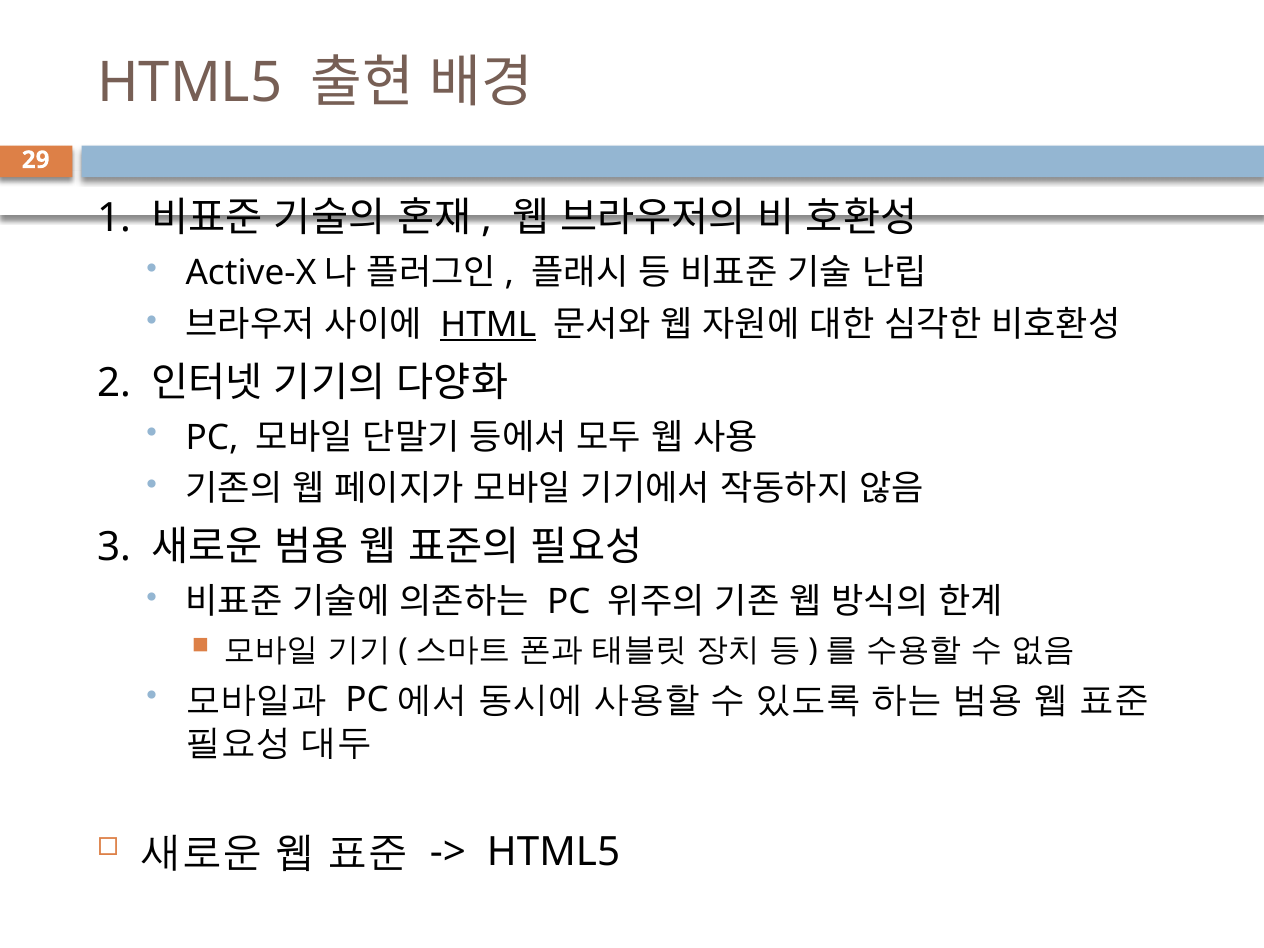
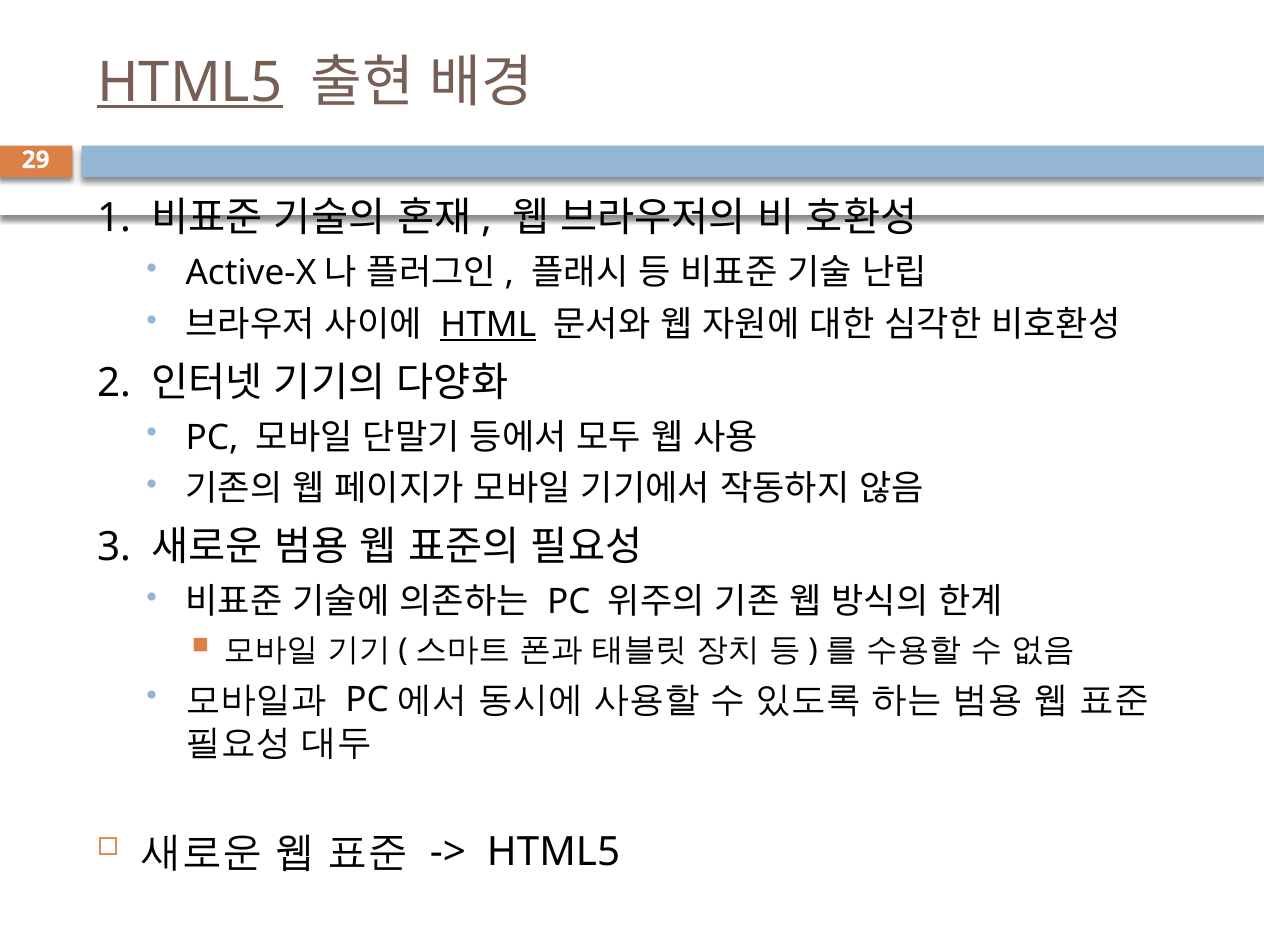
HTML5 at (190, 82) underline: none -> present
